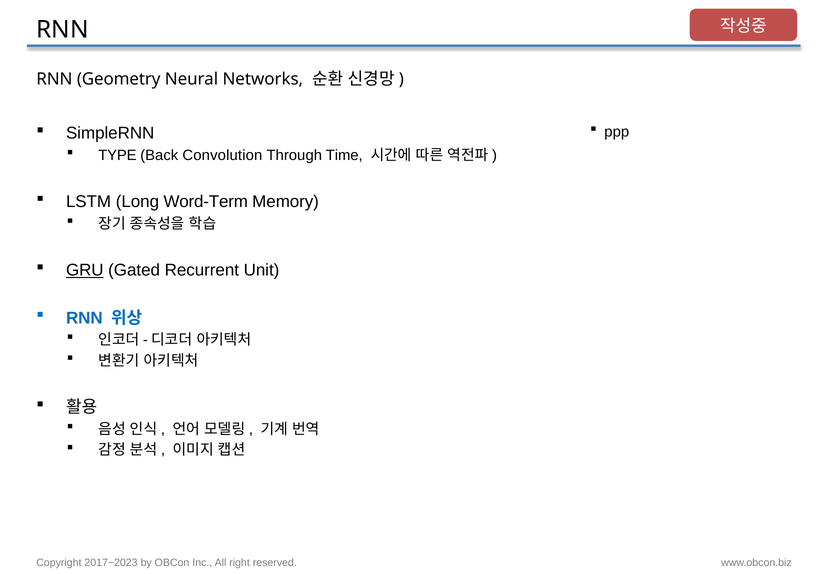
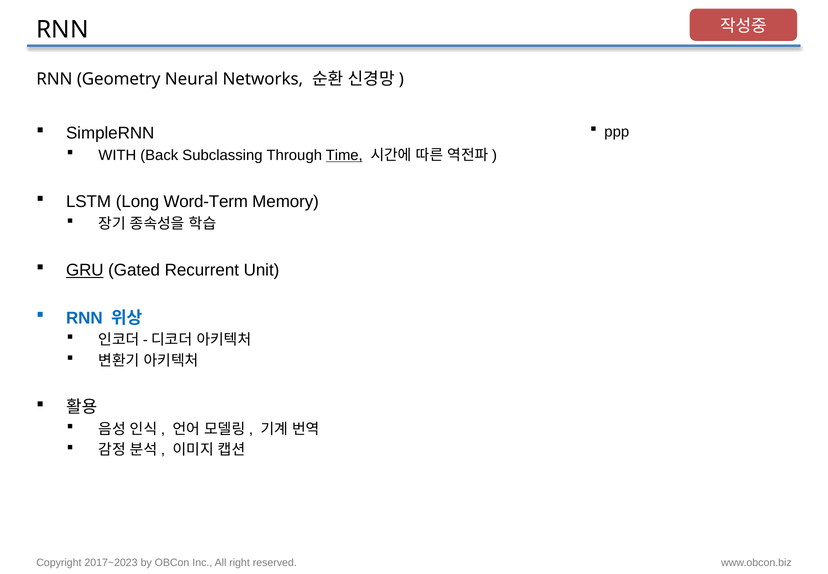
TYPE: TYPE -> WITH
Convolution: Convolution -> Subclassing
Time underline: none -> present
